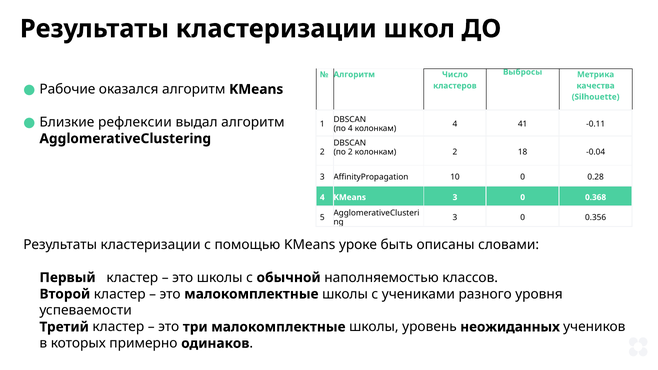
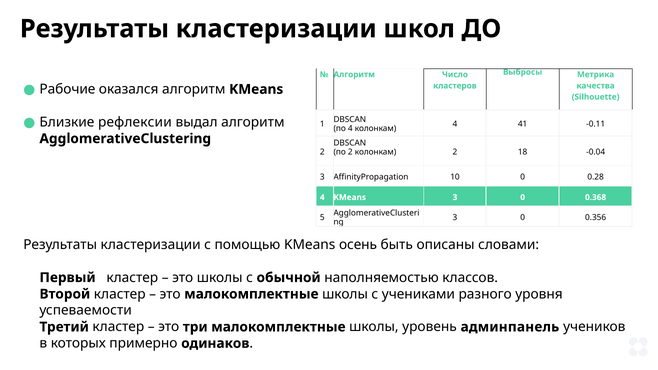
уроке: уроке -> осень
неожиданных: неожиданных -> админпанель
